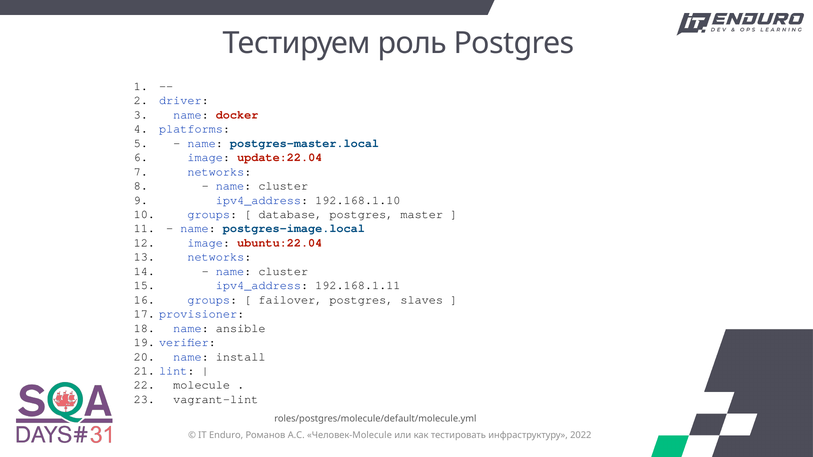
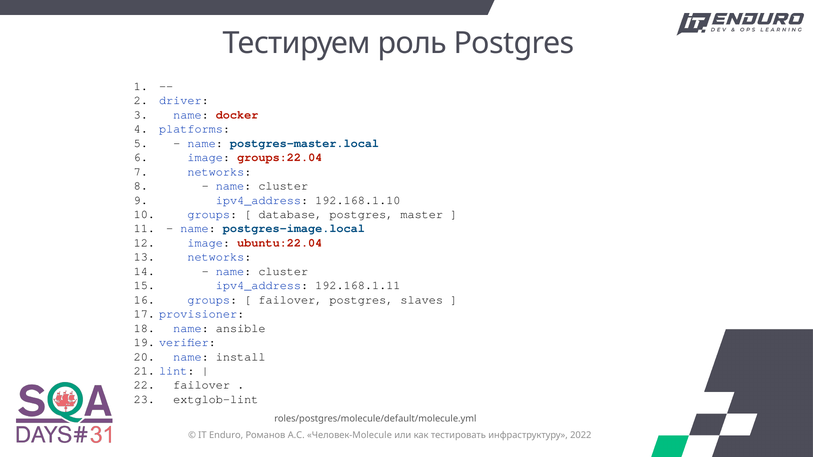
update:22.04: update:22.04 -> groups:22.04
molecule at (202, 385): molecule -> failover
vagrant-lint: vagrant-lint -> extglob-lint
